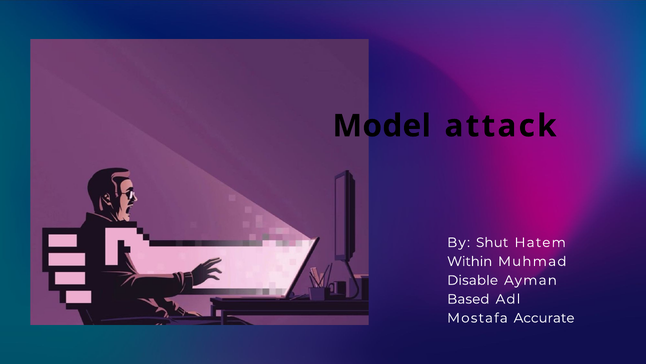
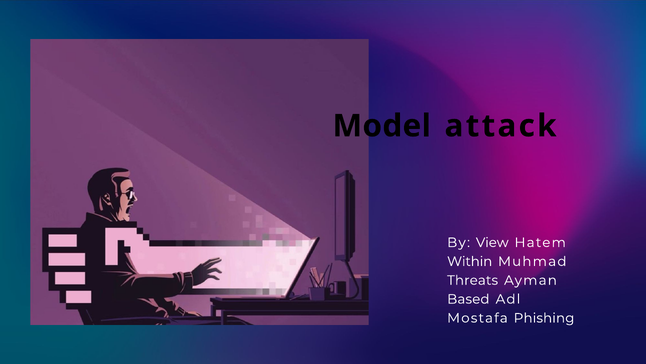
Shut: Shut -> View
Disable: Disable -> Threats
Accurate: Accurate -> Phishing
